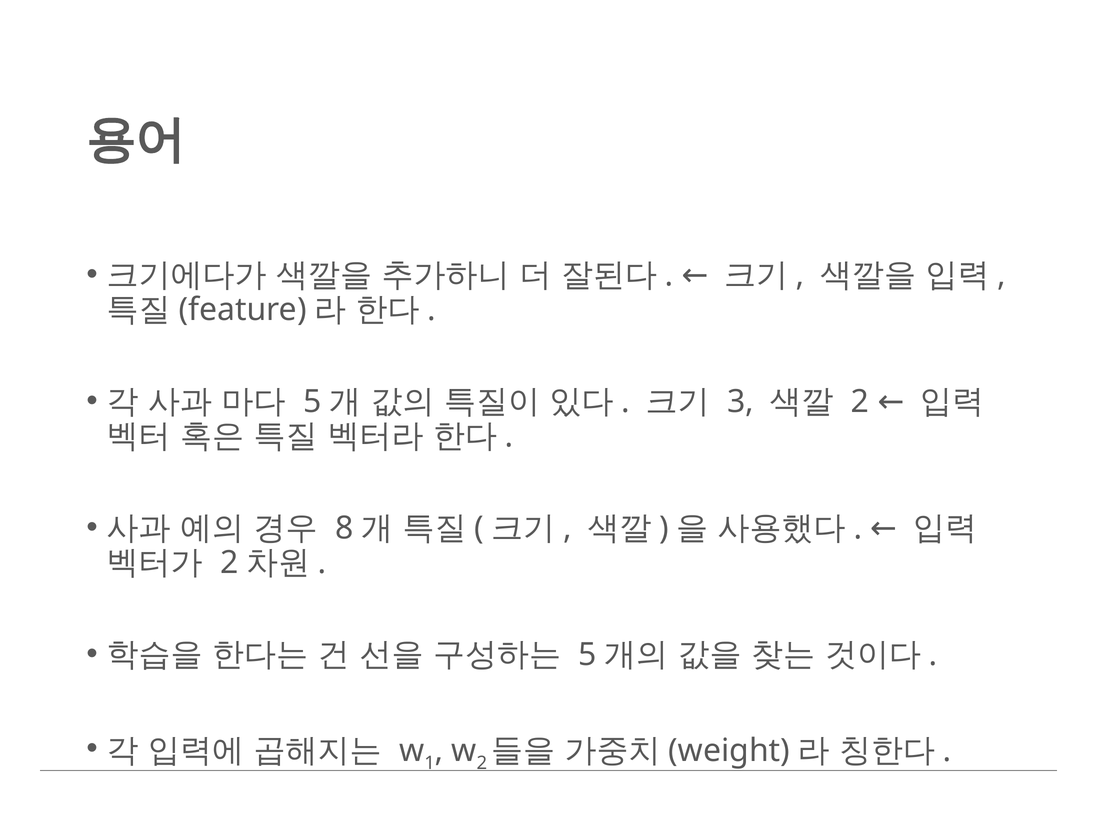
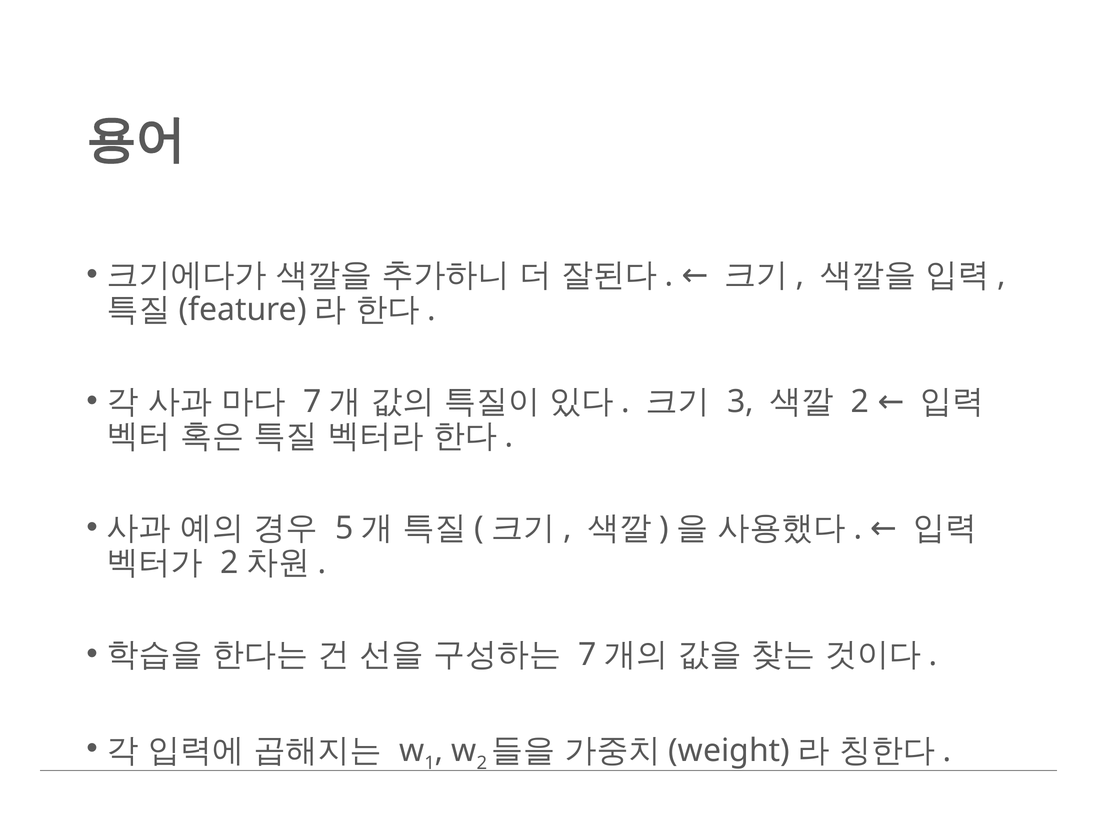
5 at (312, 401): 5 -> 7
8: 8 -> 5
5 at (588, 655): 5 -> 7
